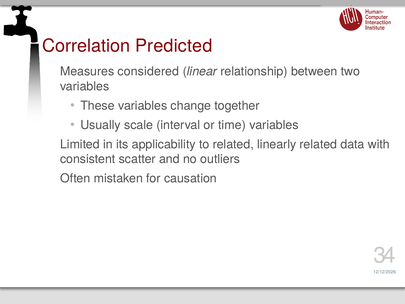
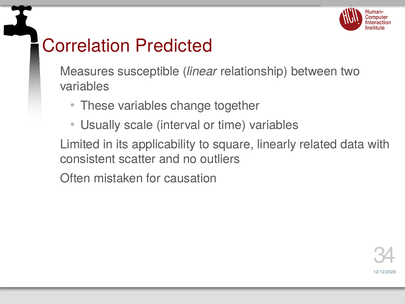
considered: considered -> susceptible
to related: related -> square
